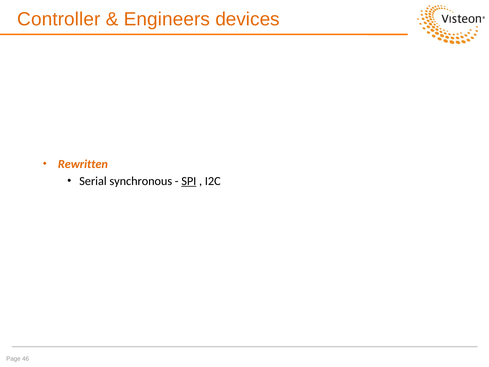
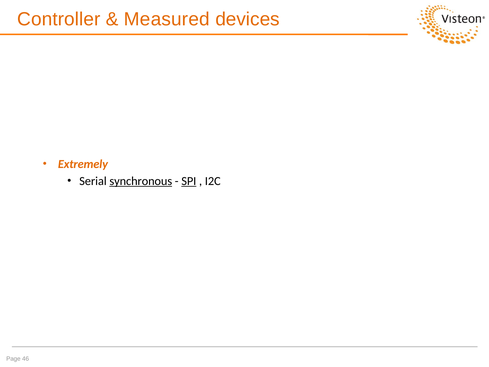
Engineers: Engineers -> Measured
Rewritten: Rewritten -> Extremely
synchronous underline: none -> present
